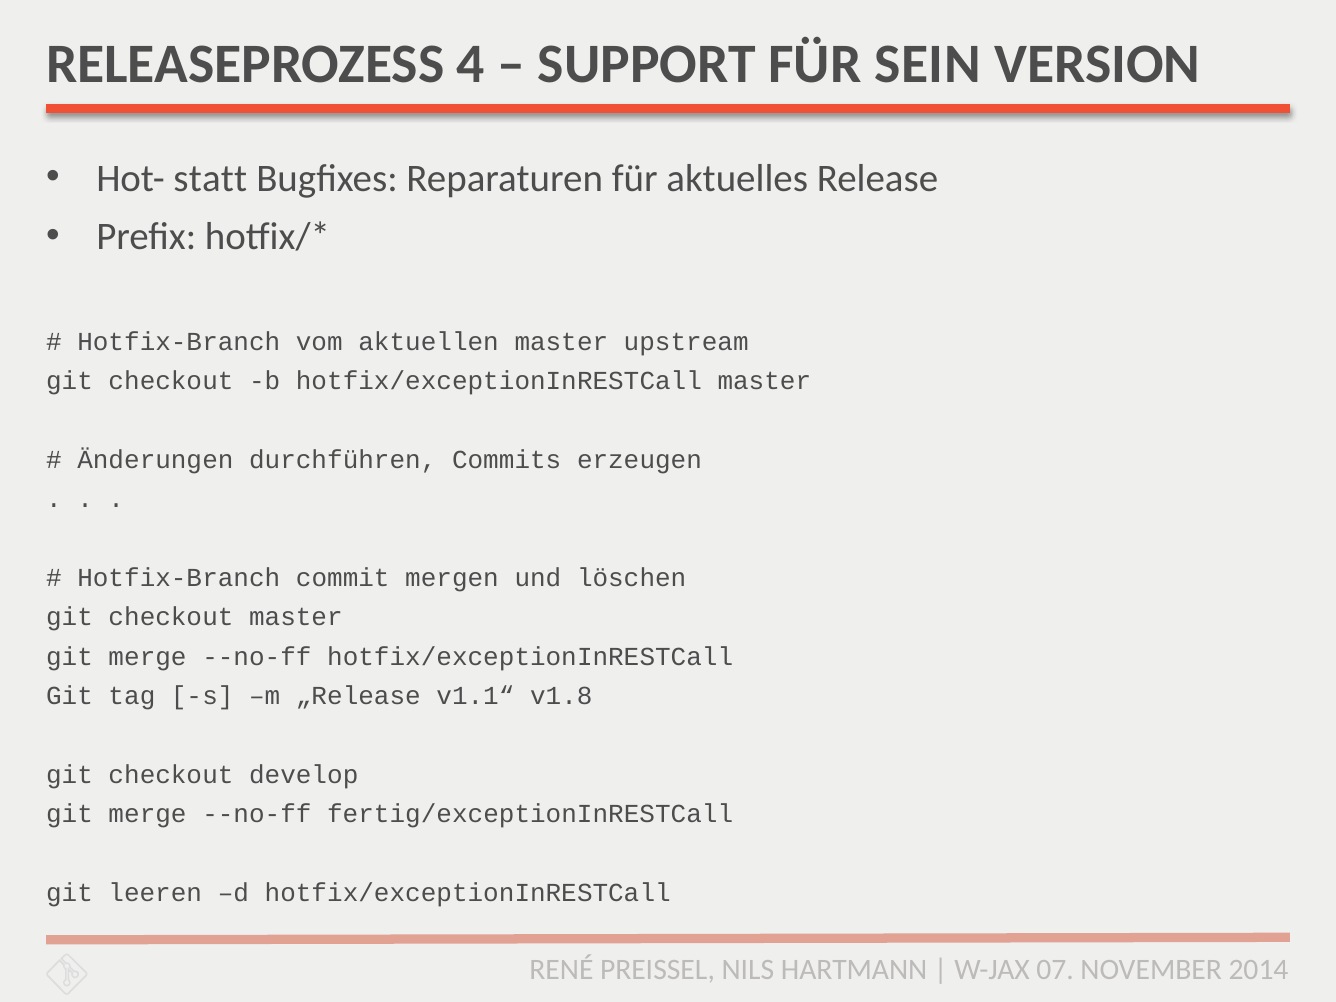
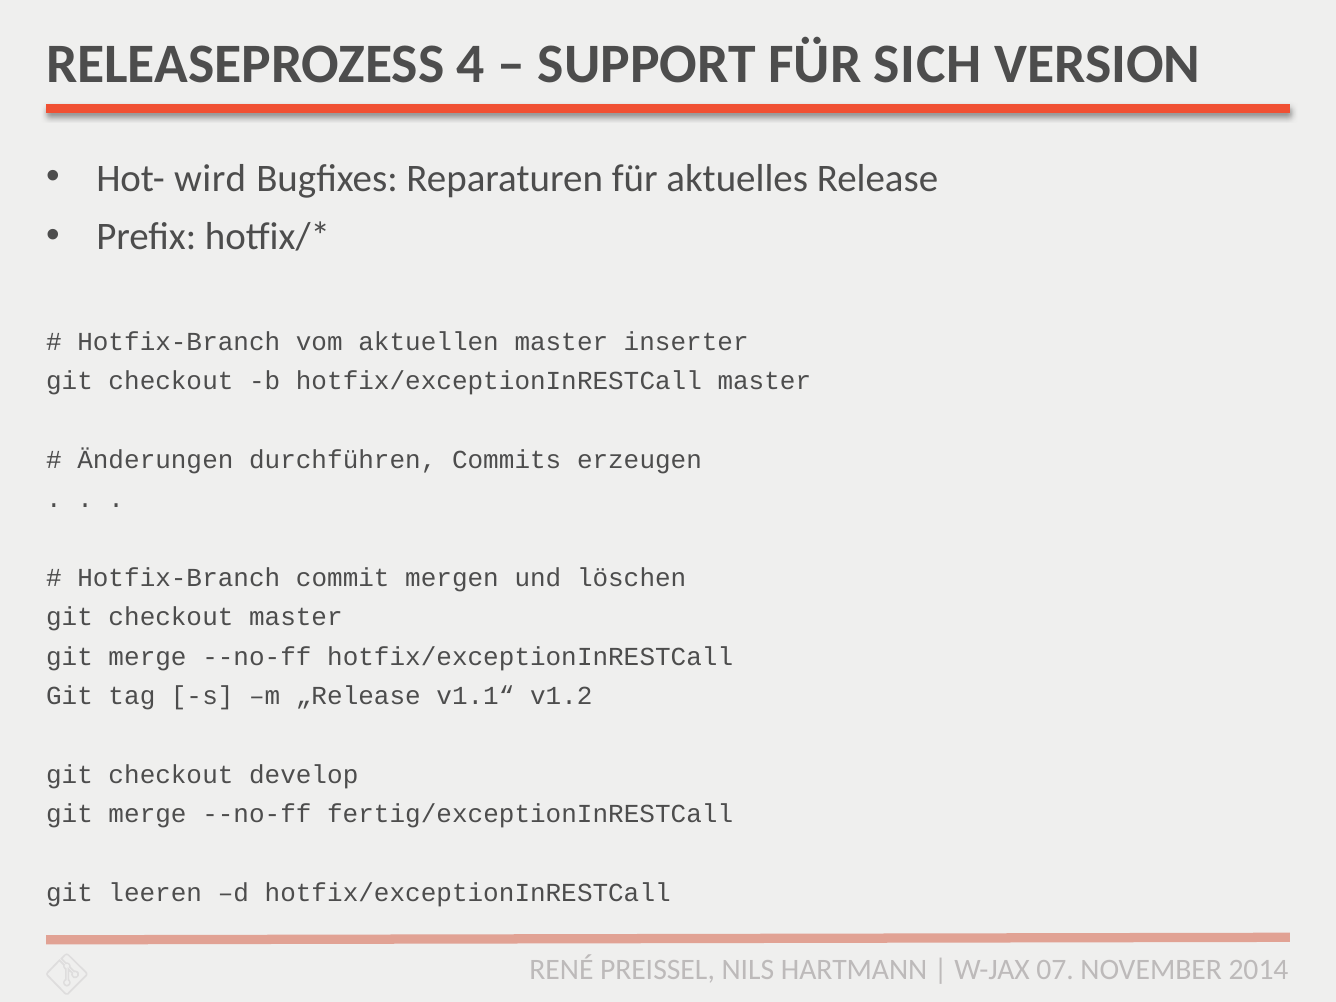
SEIN: SEIN -> SICH
statt: statt -> wird
upstream: upstream -> inserter
v1.8: v1.8 -> v1.2
